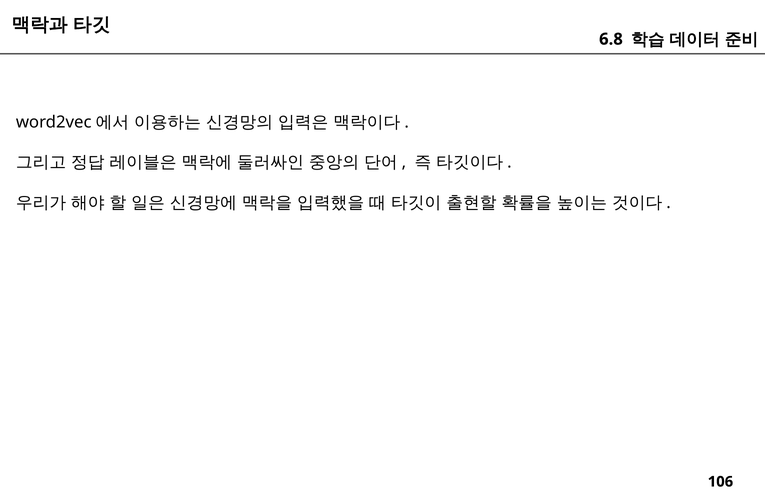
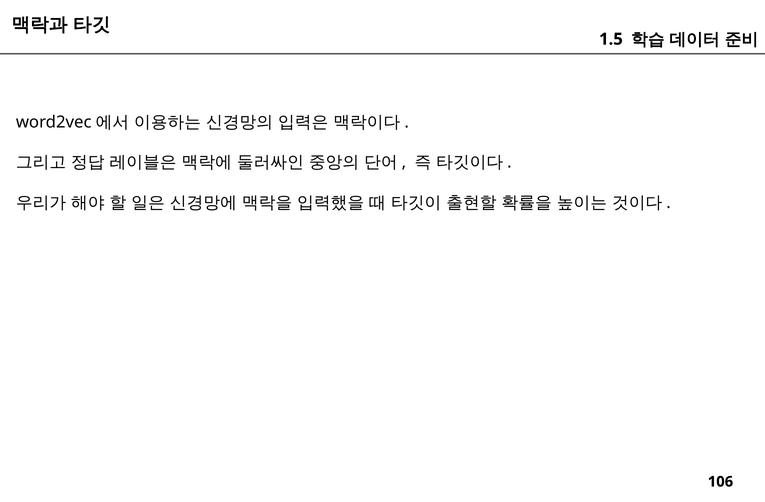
6.8: 6.8 -> 1.5
